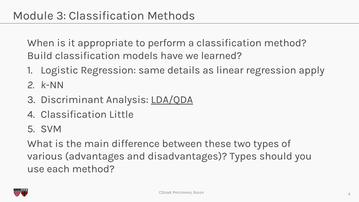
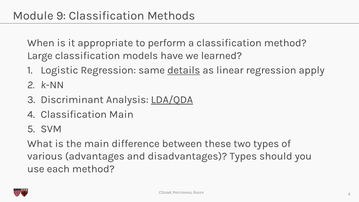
Module 3: 3 -> 9
Build: Build -> Large
details underline: none -> present
Classification Little: Little -> Main
